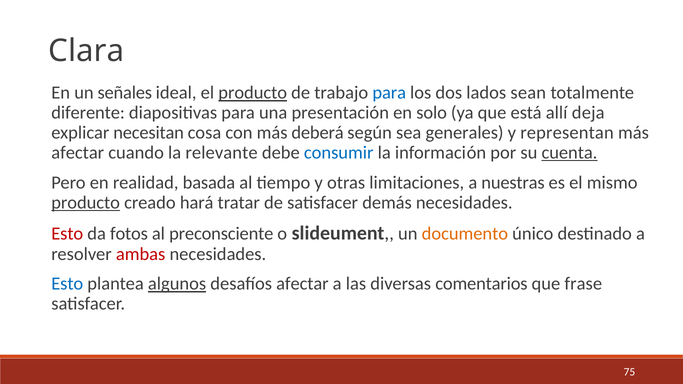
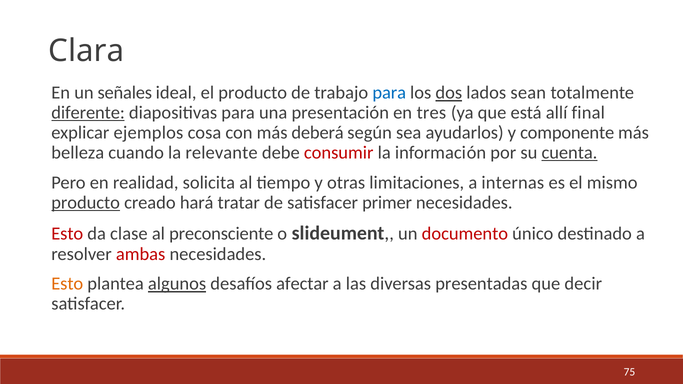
producto at (253, 93) underline: present -> none
dos underline: none -> present
diferente underline: none -> present
solo: solo -> tres
deja: deja -> final
necesitan: necesitan -> ejemplos
generales: generales -> ayudarlos
representan: representan -> componente
afectar at (78, 153): afectar -> belleza
consumir colour: blue -> red
basada: basada -> solicita
nuestras: nuestras -> internas
demás: demás -> primer
fotos: fotos -> clase
documento colour: orange -> red
Esto at (67, 284) colour: blue -> orange
comentarios: comentarios -> presentadas
frase: frase -> decir
